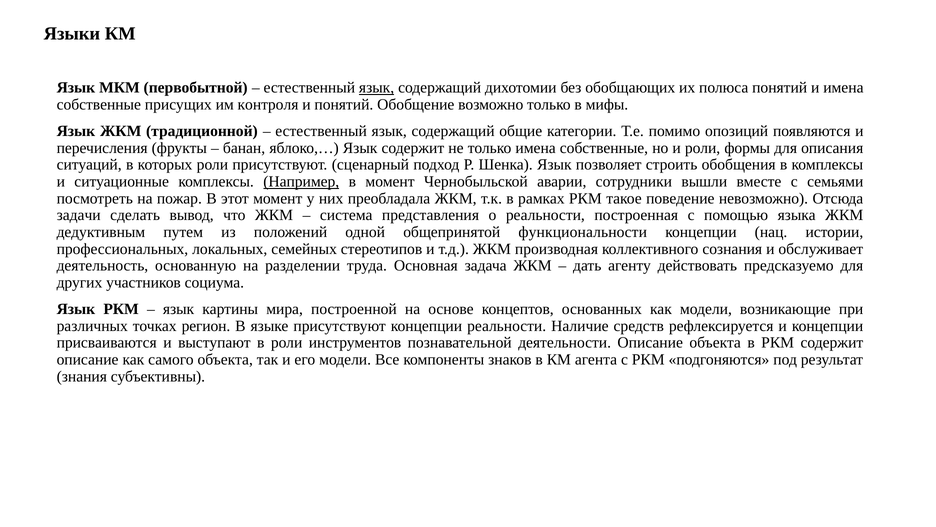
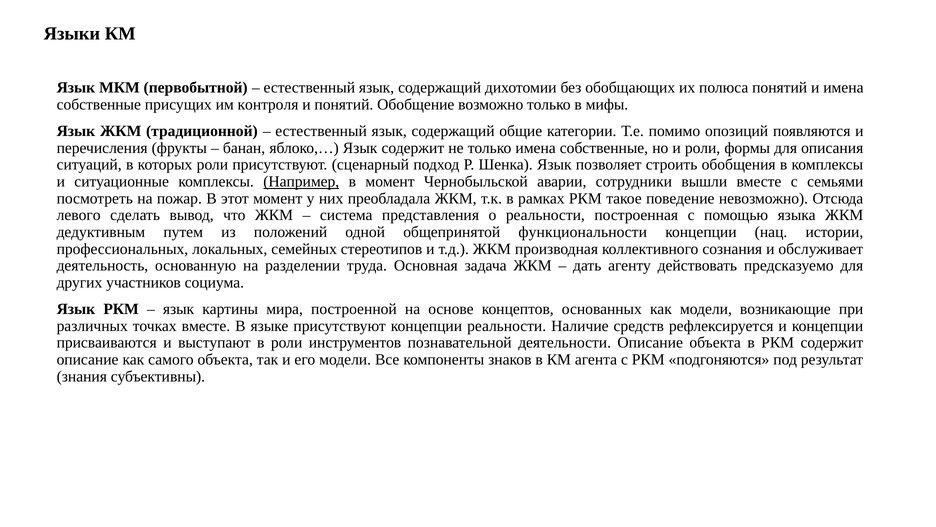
язык at (377, 88) underline: present -> none
задачи: задачи -> левого
точках регион: регион -> вместе
